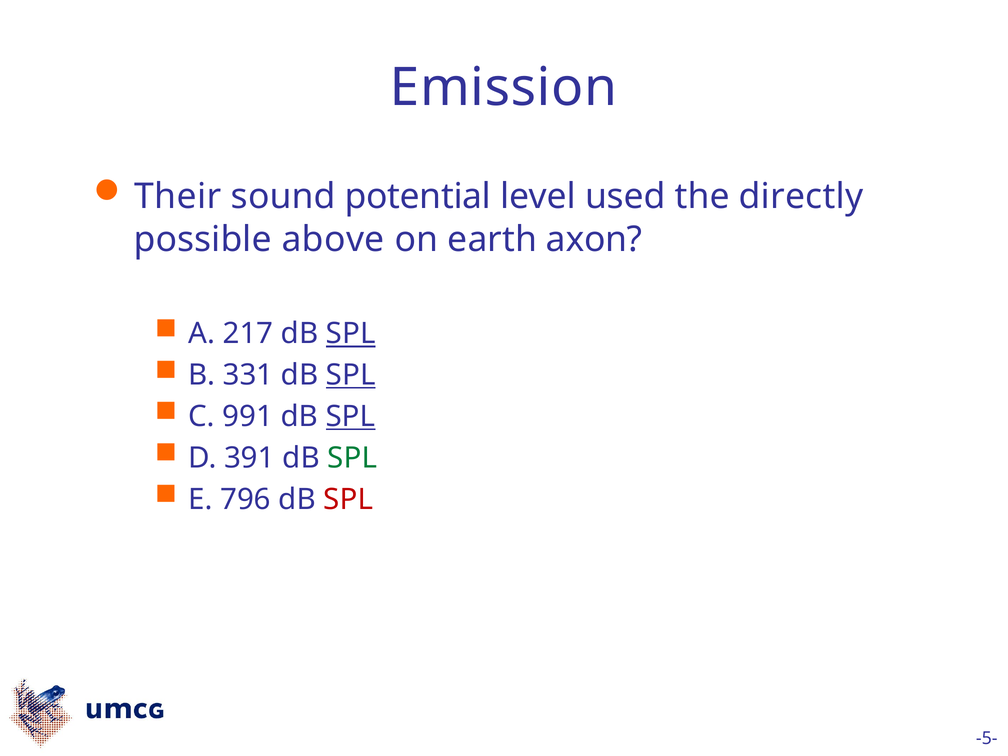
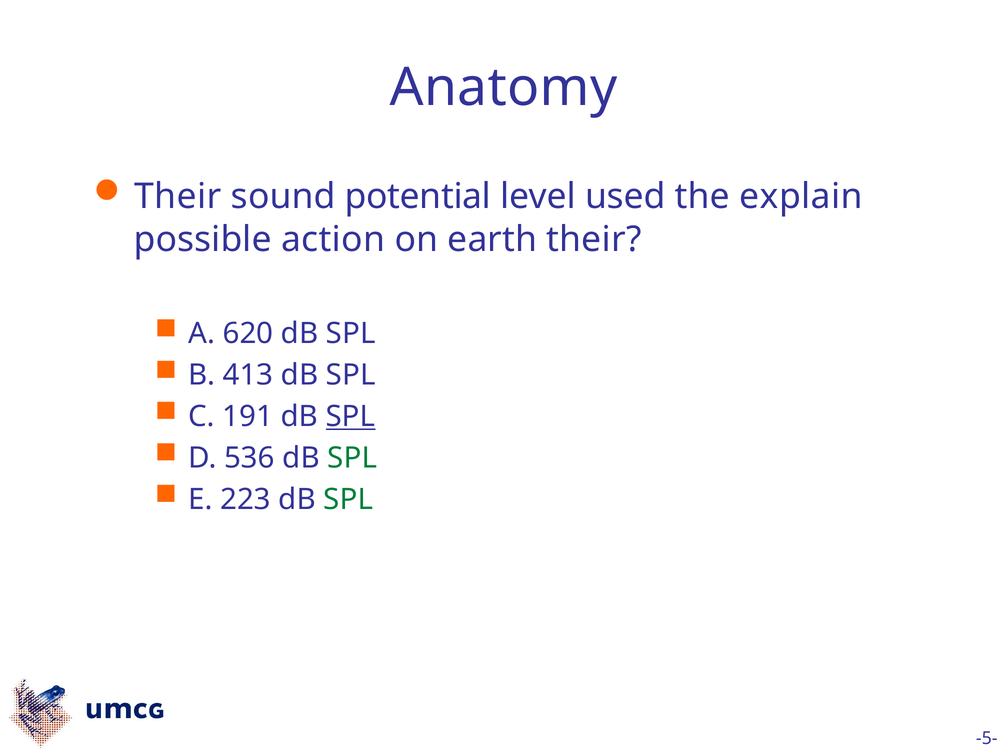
Emission: Emission -> Anatomy
directly: directly -> explain
above: above -> action
earth axon: axon -> their
217: 217 -> 620
SPL at (351, 334) underline: present -> none
331: 331 -> 413
SPL at (351, 375) underline: present -> none
991: 991 -> 191
391: 391 -> 536
796: 796 -> 223
SPL at (348, 499) colour: red -> green
